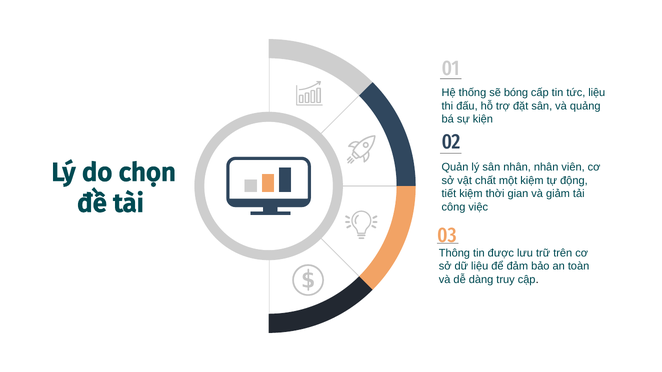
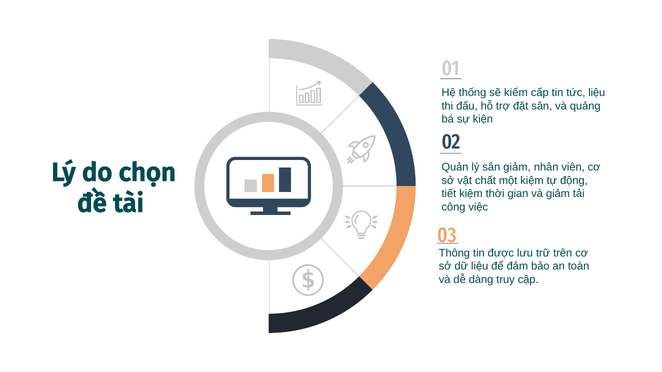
bóng: bóng -> kiếm
sân nhân: nhân -> giảm
